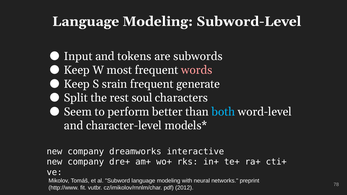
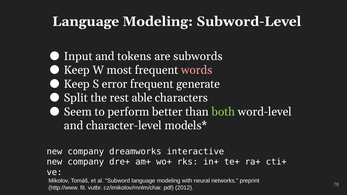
srain: srain -> error
soul: soul -> able
both colour: light blue -> light green
